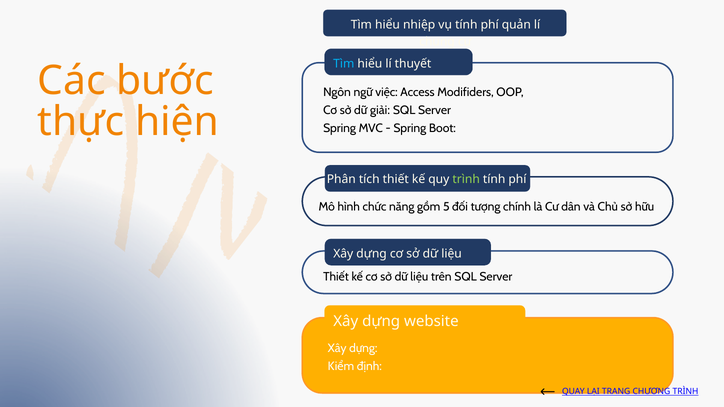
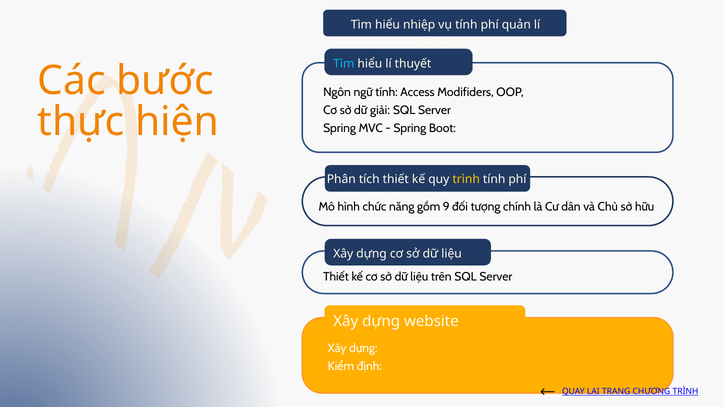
ngữ việc: việc -> tính
trình at (466, 179) colour: light green -> yellow
5: 5 -> 9
